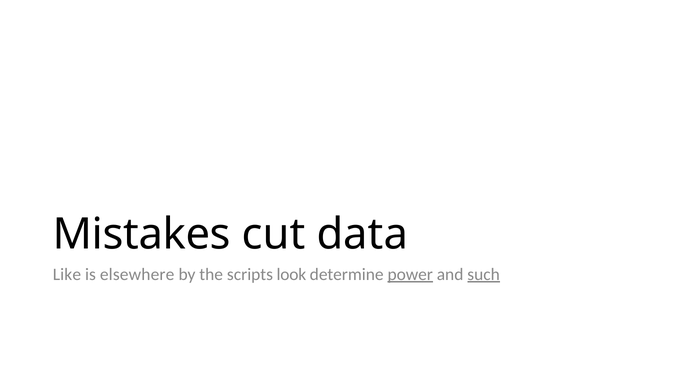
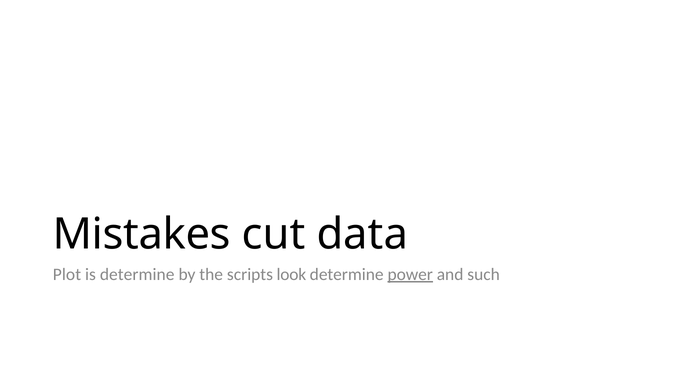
Like: Like -> Plot
is elsewhere: elsewhere -> determine
such underline: present -> none
